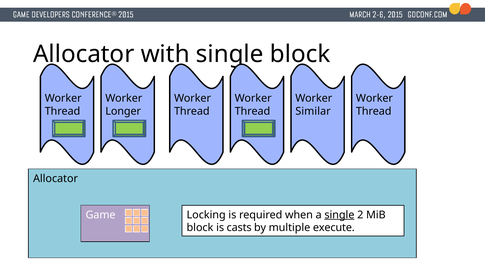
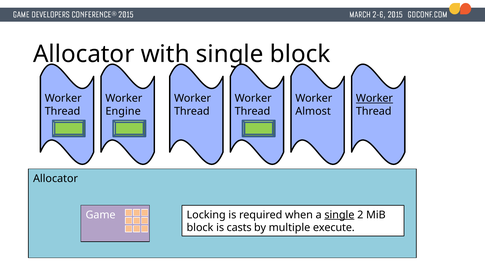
Worker at (374, 98) underline: none -> present
Longer: Longer -> Engine
Similar: Similar -> Almost
